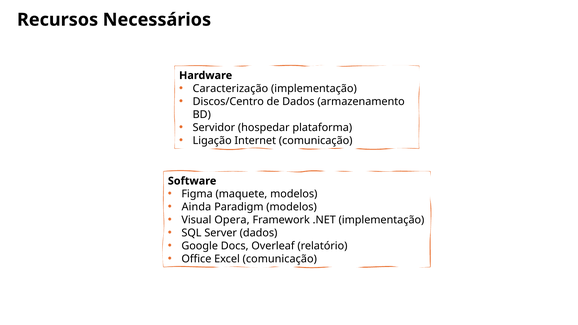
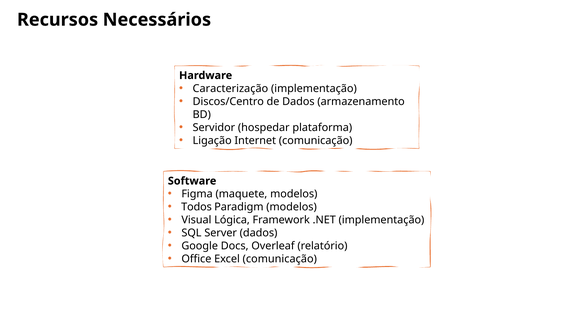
Ainda: Ainda -> Todos
Opera: Opera -> Lógica
